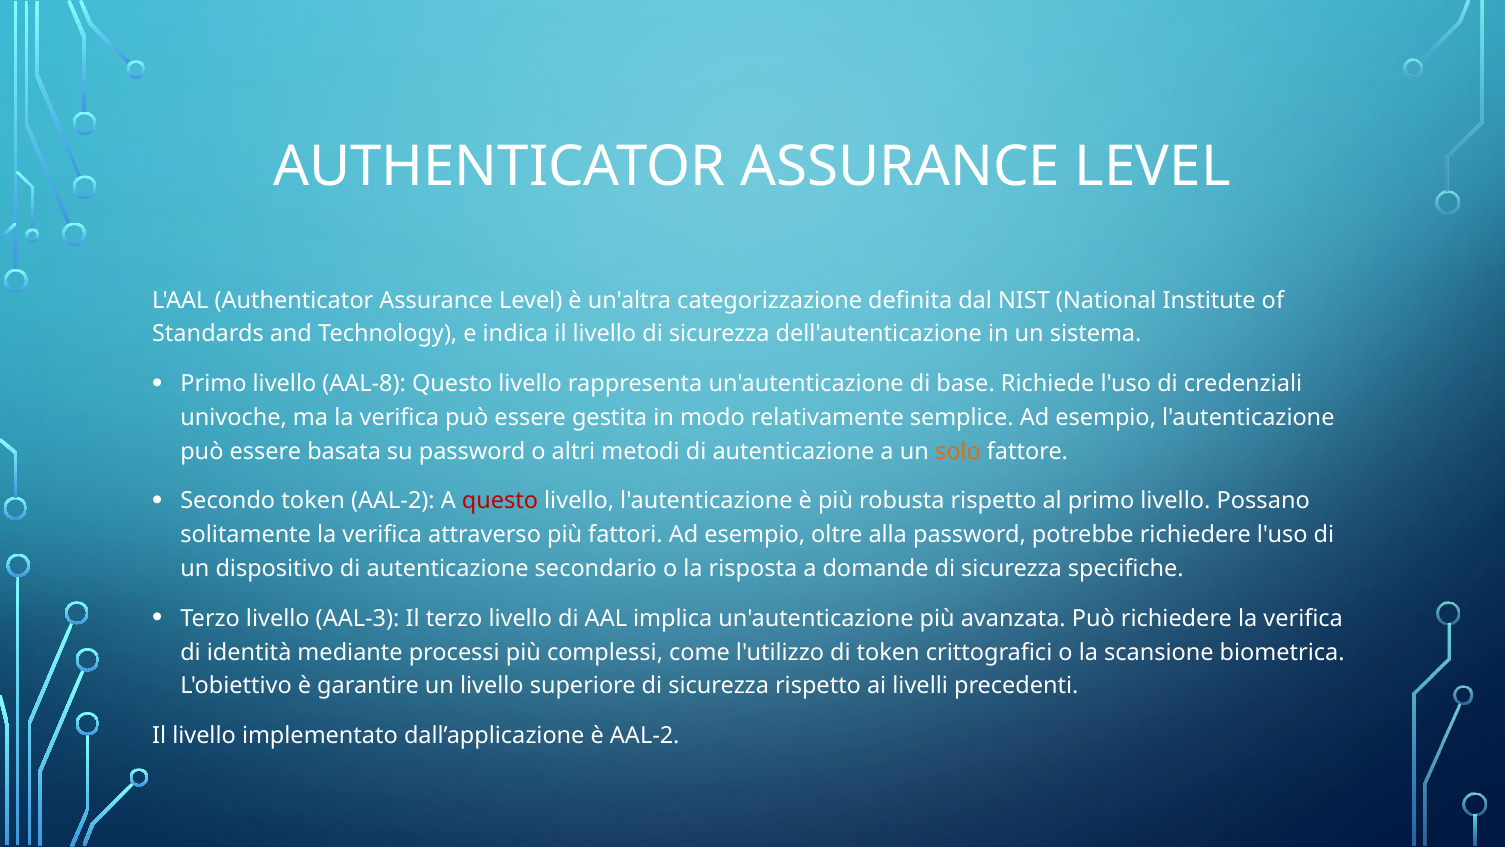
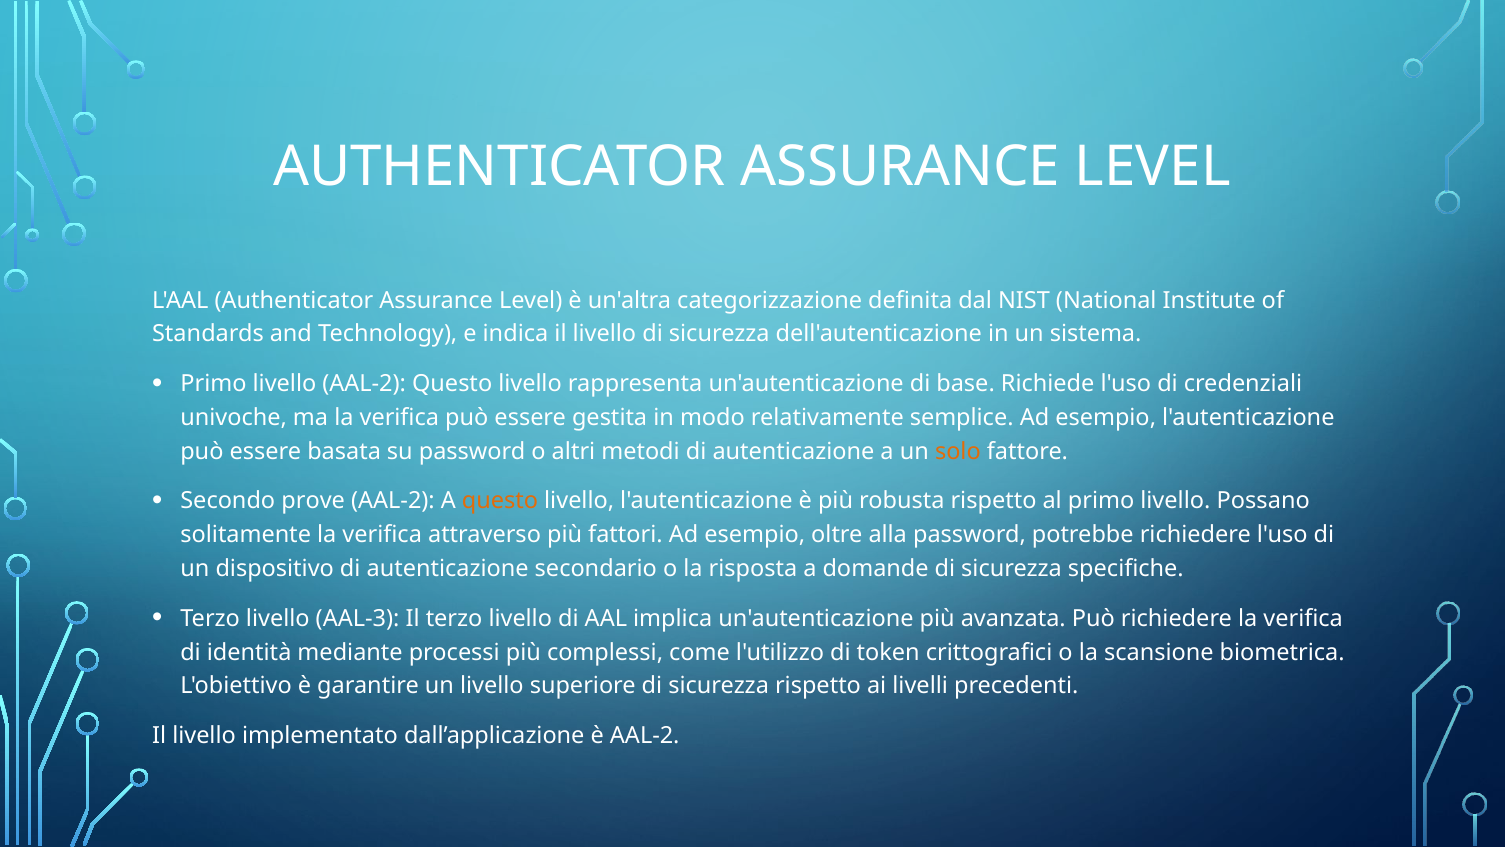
livello AAL-8: AAL-8 -> AAL-2
Secondo token: token -> prove
questo at (500, 501) colour: red -> orange
